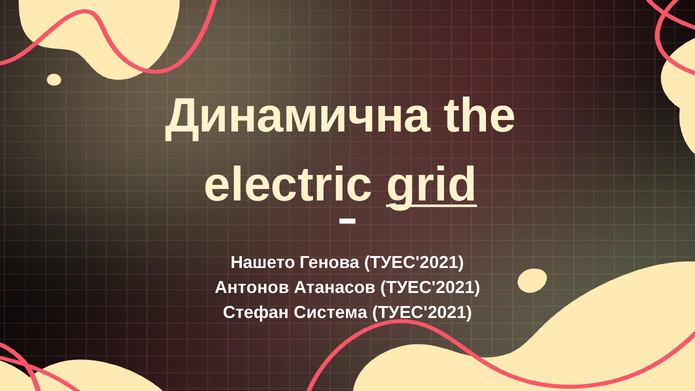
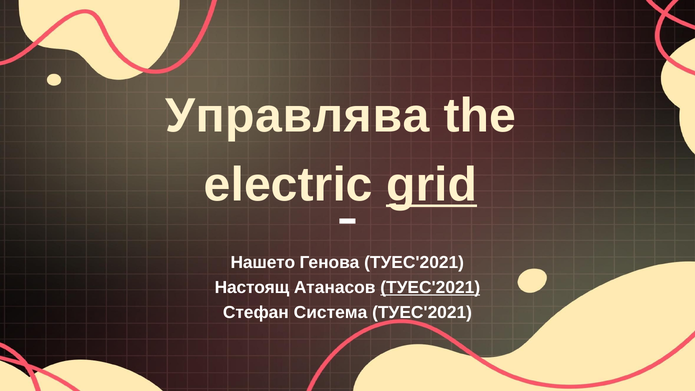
Динамична: Динамична -> Управлява
Антонов: Антонов -> Настоящ
ТУЕС'2021 at (430, 287) underline: none -> present
